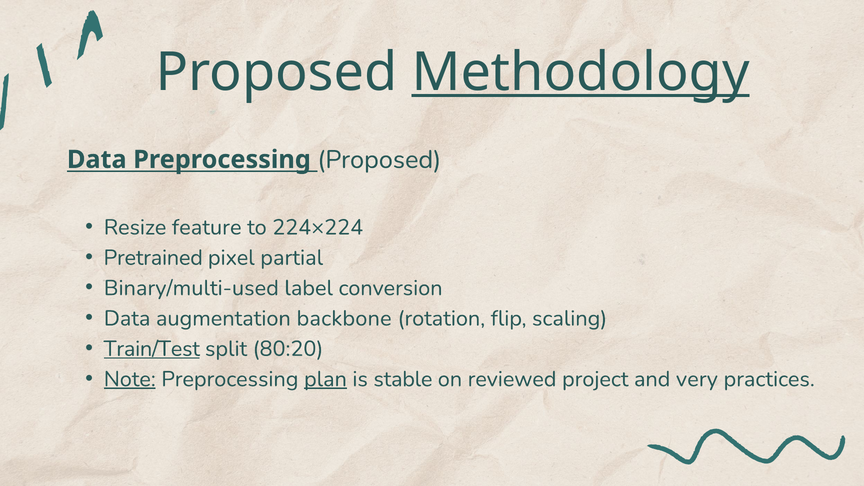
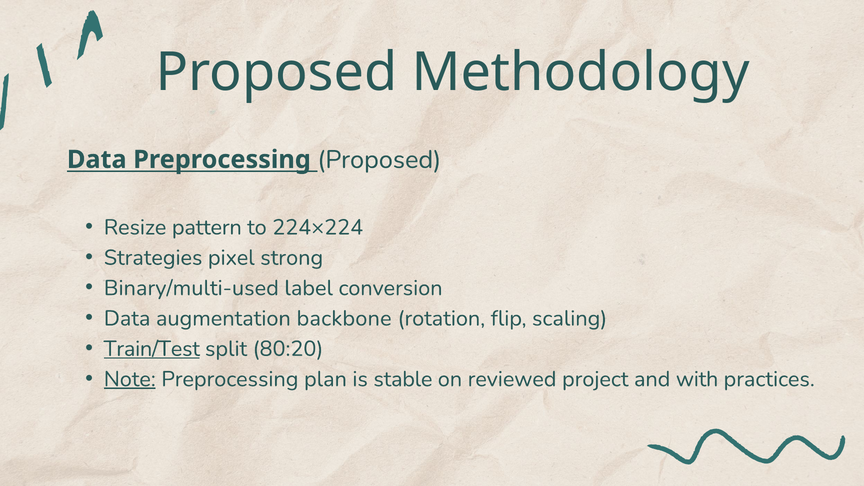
Methodology underline: present -> none
feature: feature -> pattern
Pretrained: Pretrained -> Strategies
partial: partial -> strong
plan underline: present -> none
very: very -> with
